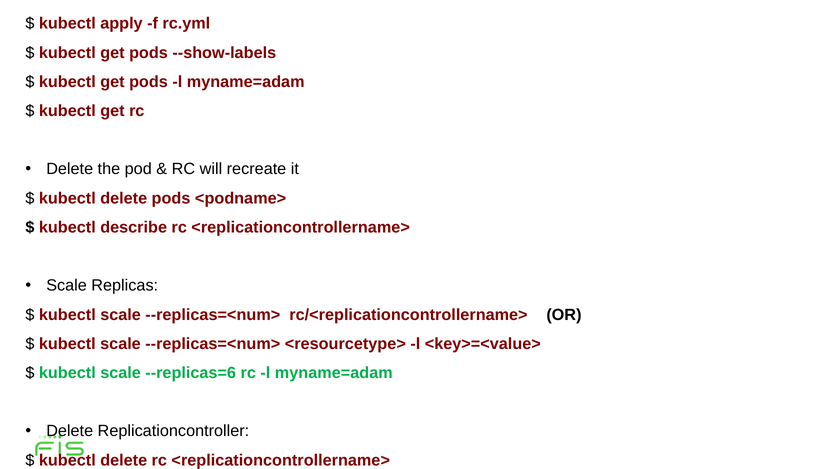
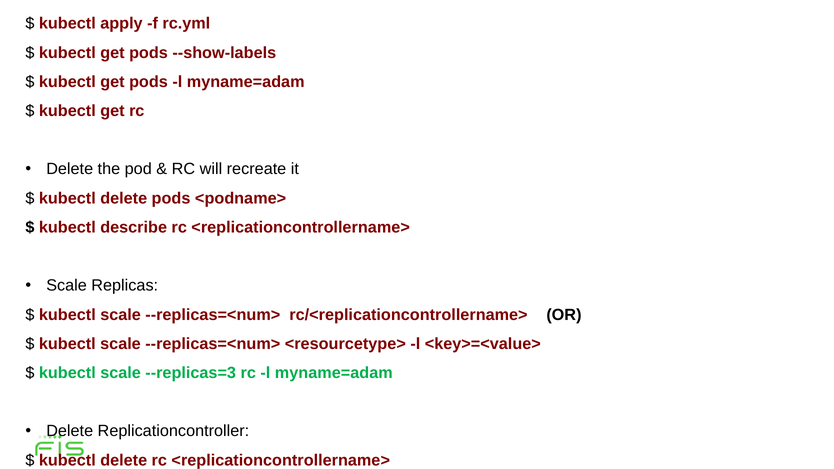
--replicas=6: --replicas=6 -> --replicas=3
